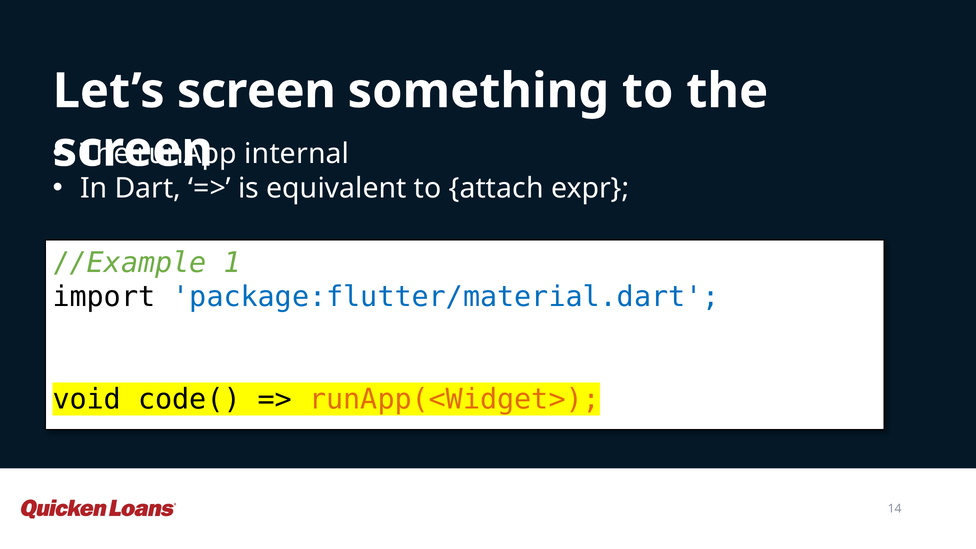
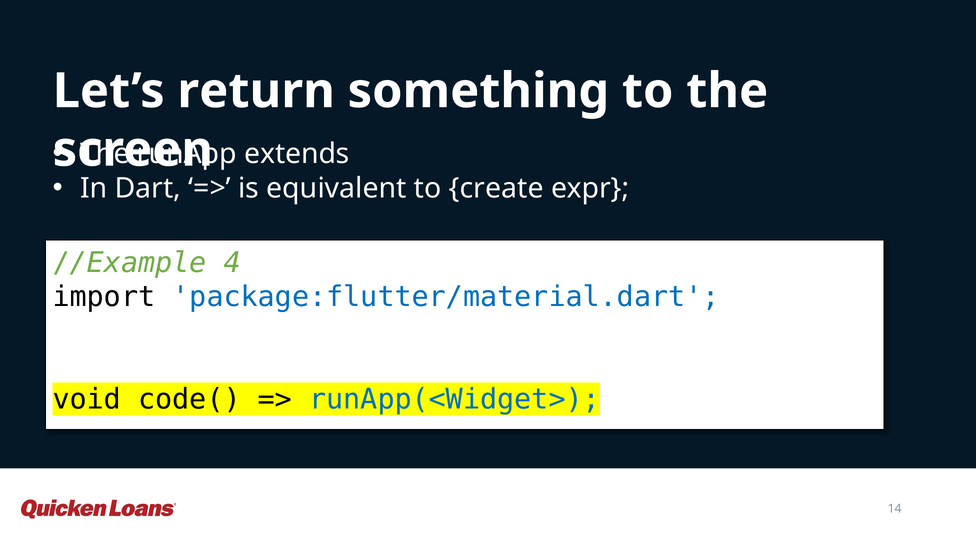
Let’s screen: screen -> return
internal: internal -> extends
attach: attach -> create
1: 1 -> 4
runApp(<Widget> colour: orange -> blue
